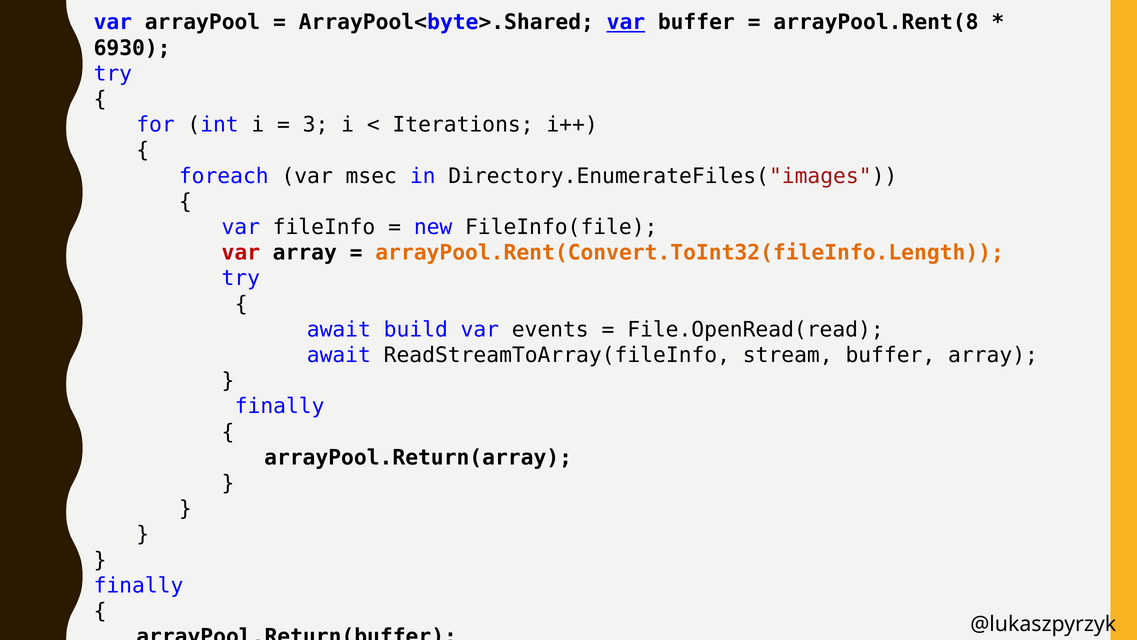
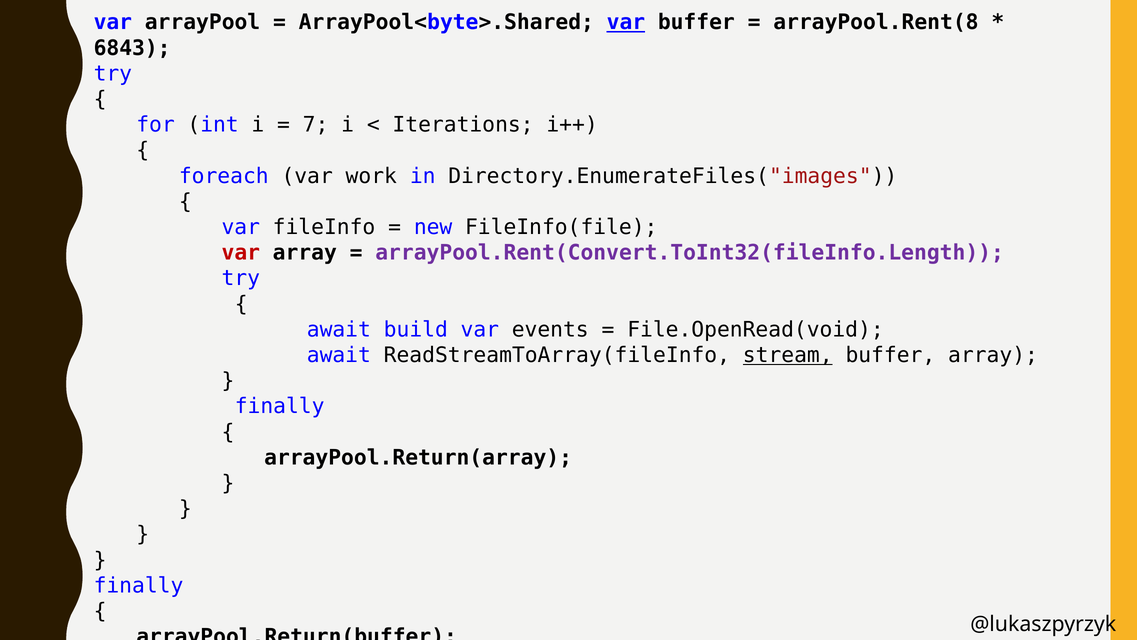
6930: 6930 -> 6843
3: 3 -> 7
msec: msec -> work
arrayPool.Rent(Convert.ToInt32(fileInfo.Length colour: orange -> purple
File.OpenRead(read: File.OpenRead(read -> File.OpenRead(void
stream underline: none -> present
